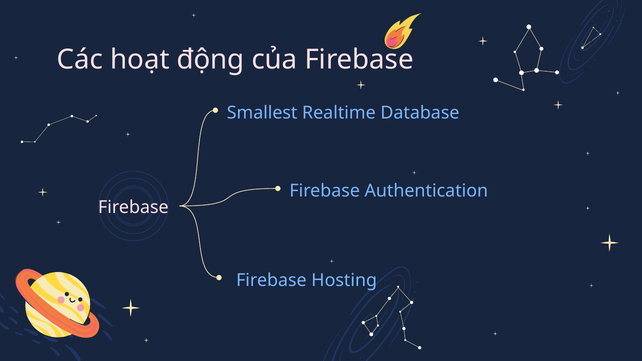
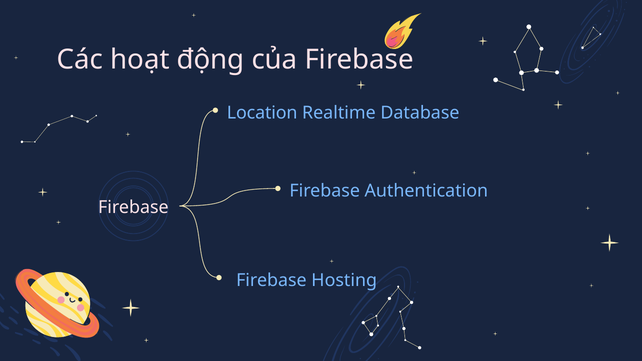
Smallest: Smallest -> Location
